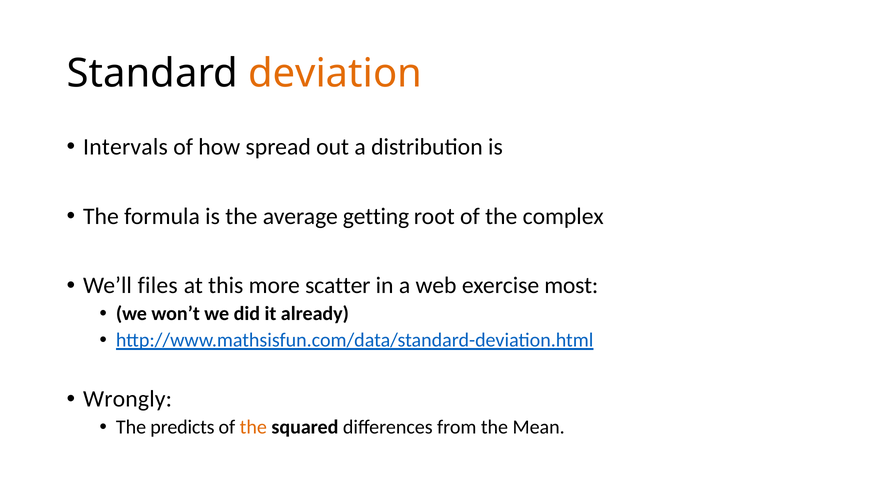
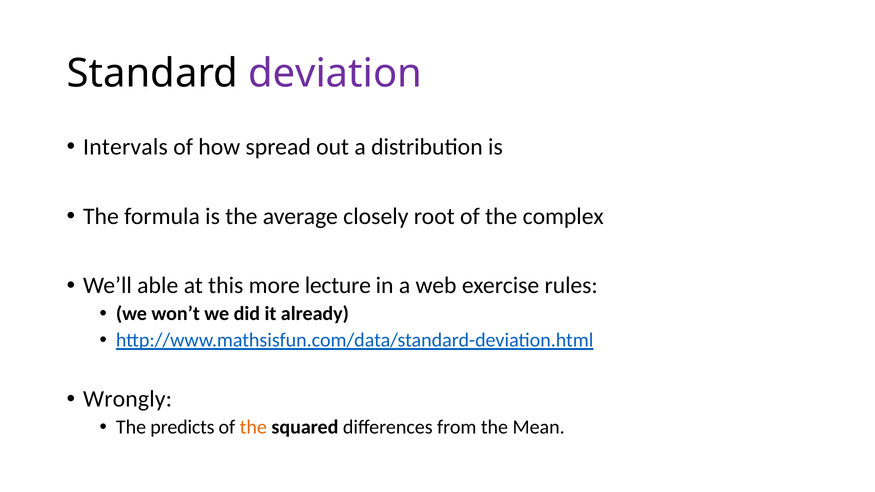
deviation colour: orange -> purple
getting: getting -> closely
files: files -> able
scatter: scatter -> lecture
most: most -> rules
